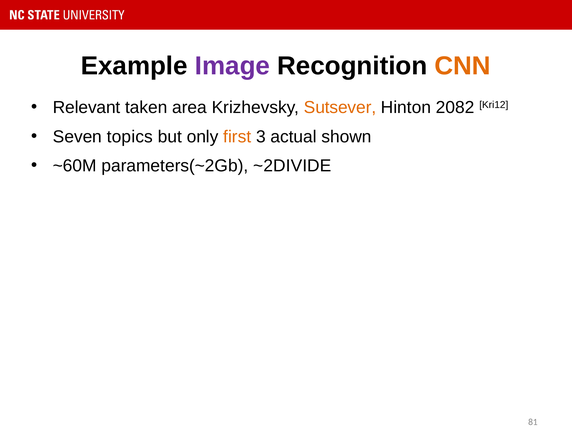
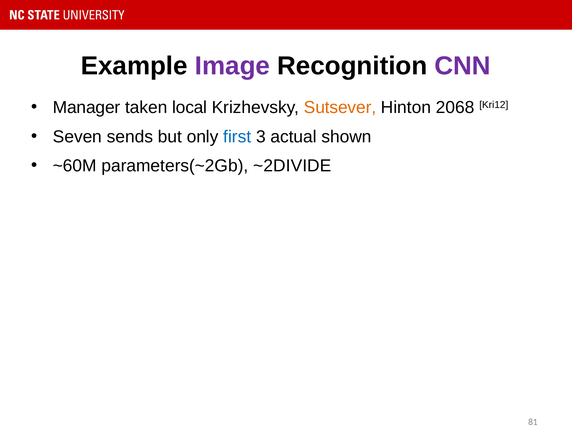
CNN colour: orange -> purple
Relevant: Relevant -> Manager
area: area -> local
2082: 2082 -> 2068
topics: topics -> sends
first colour: orange -> blue
